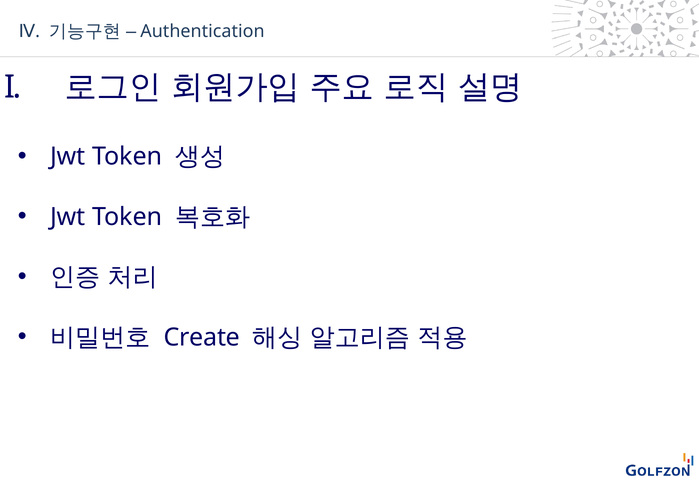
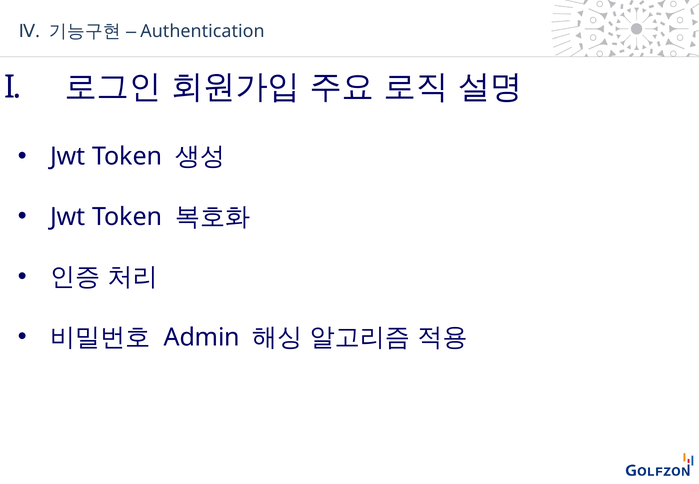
Create: Create -> Admin
